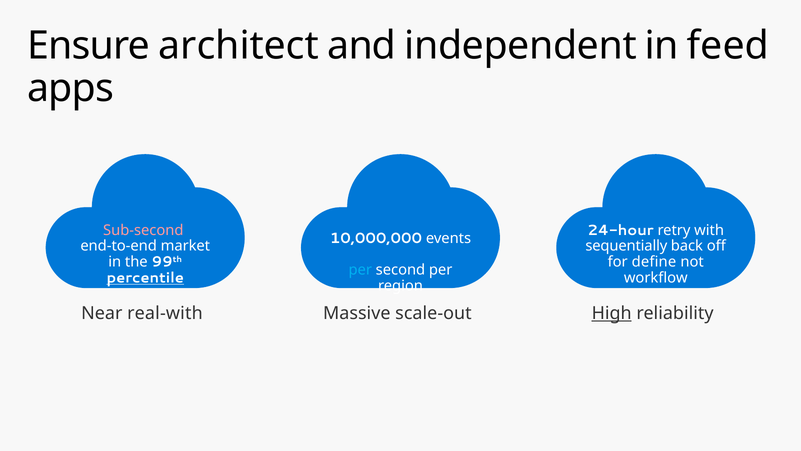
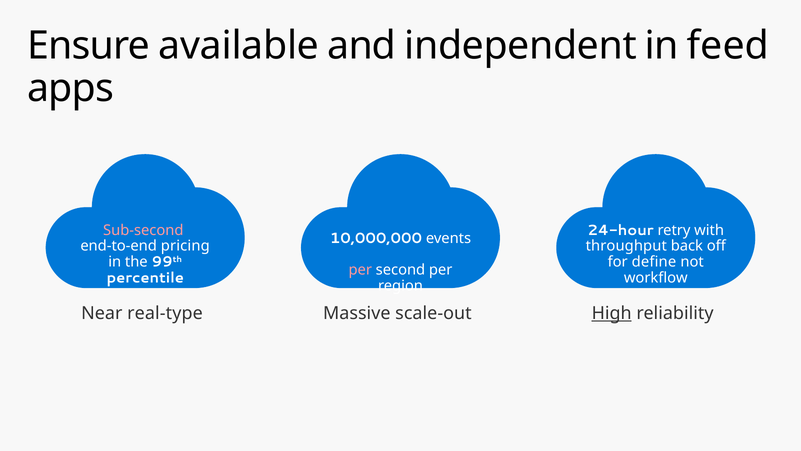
architect: architect -> available
market: market -> pricing
sequentially: sequentially -> throughput
per at (360, 270) colour: light blue -> pink
percentile underline: present -> none
real-with: real-with -> real-type
